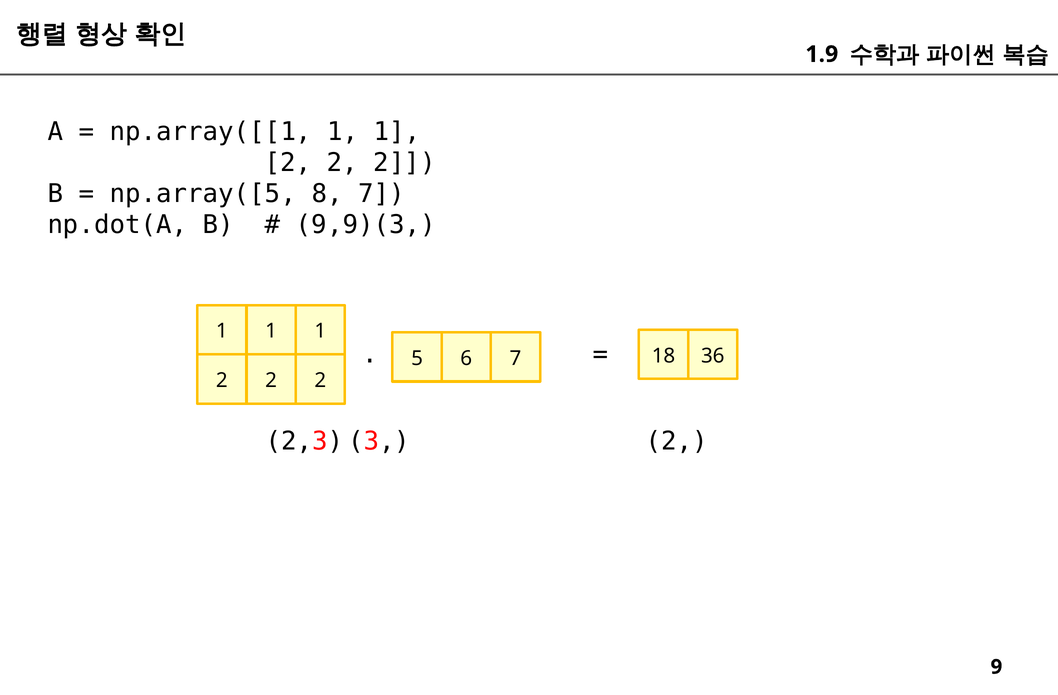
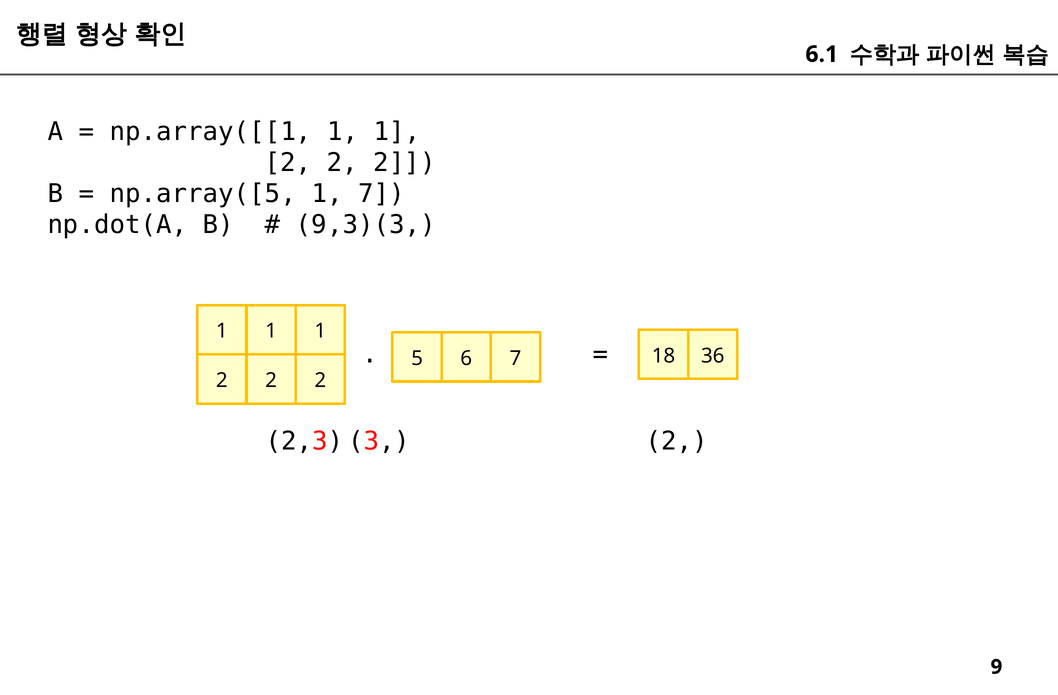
1.9: 1.9 -> 6.1
np.array([5 8: 8 -> 1
9,9)(3: 9,9)(3 -> 9,3)(3
